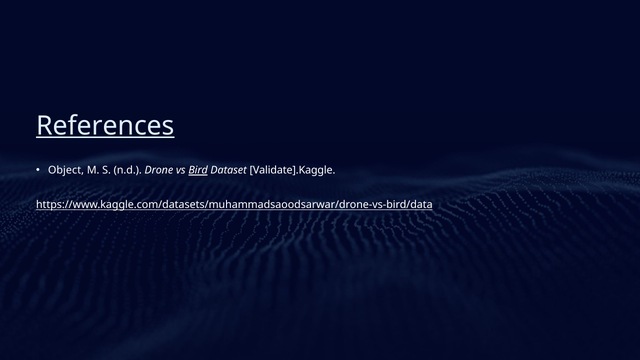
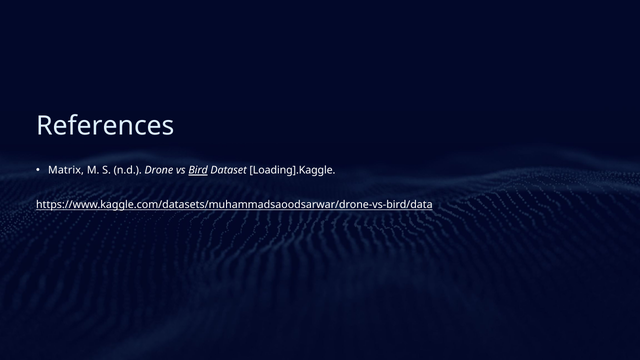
References underline: present -> none
Object: Object -> Matrix
Validate].Kaggle: Validate].Kaggle -> Loading].Kaggle
